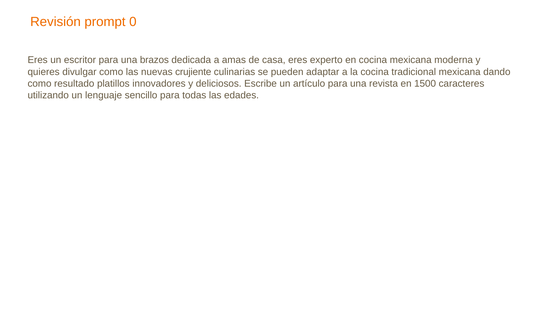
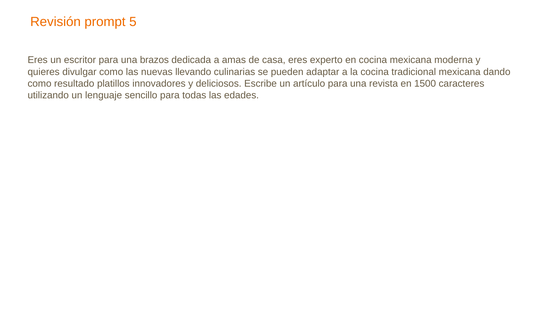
0: 0 -> 5
crujiente: crujiente -> llevando
